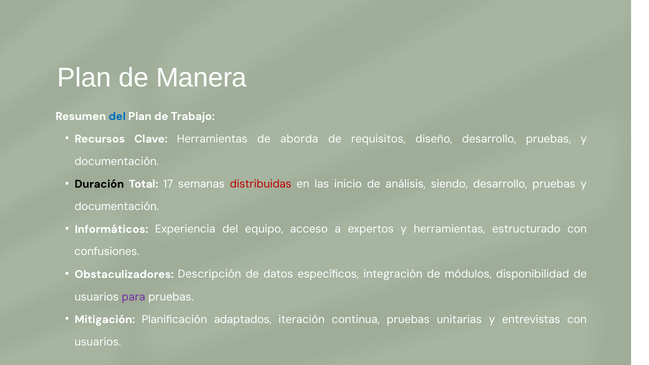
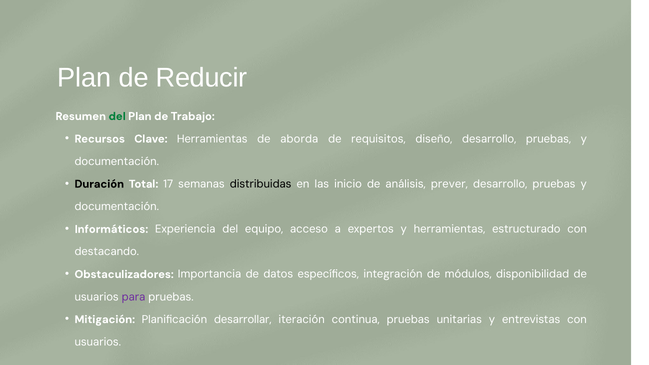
Manera: Manera -> Reducir
del at (117, 116) colour: blue -> green
distribuidas colour: red -> black
siendo: siendo -> prever
confusiones: confusiones -> destacando
Descripción: Descripción -> Importancia
adaptados: adaptados -> desarrollar
